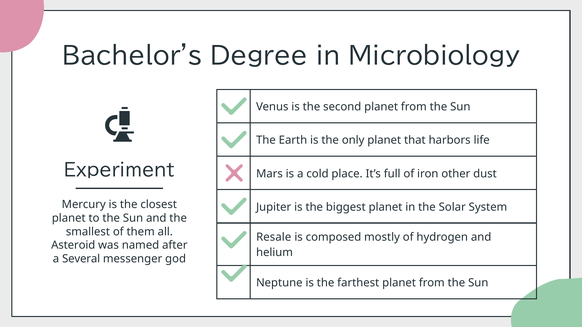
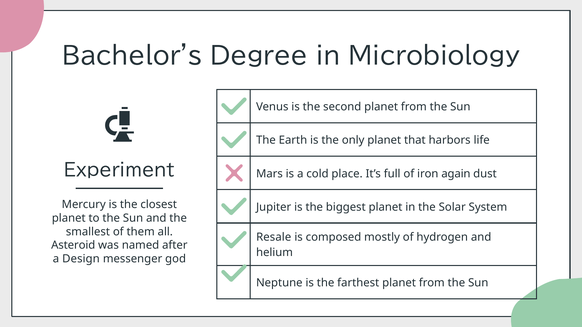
other: other -> again
Several: Several -> Design
